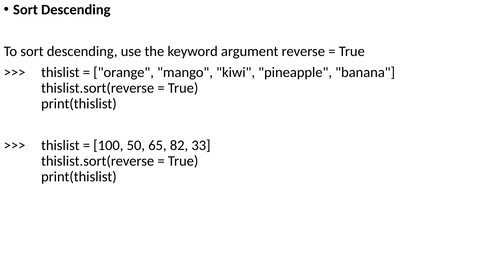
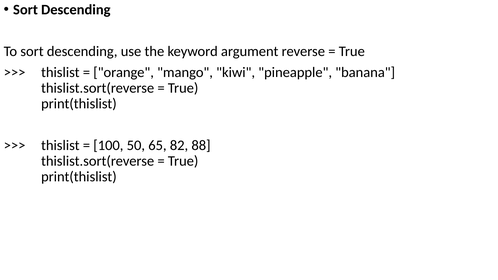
33: 33 -> 88
